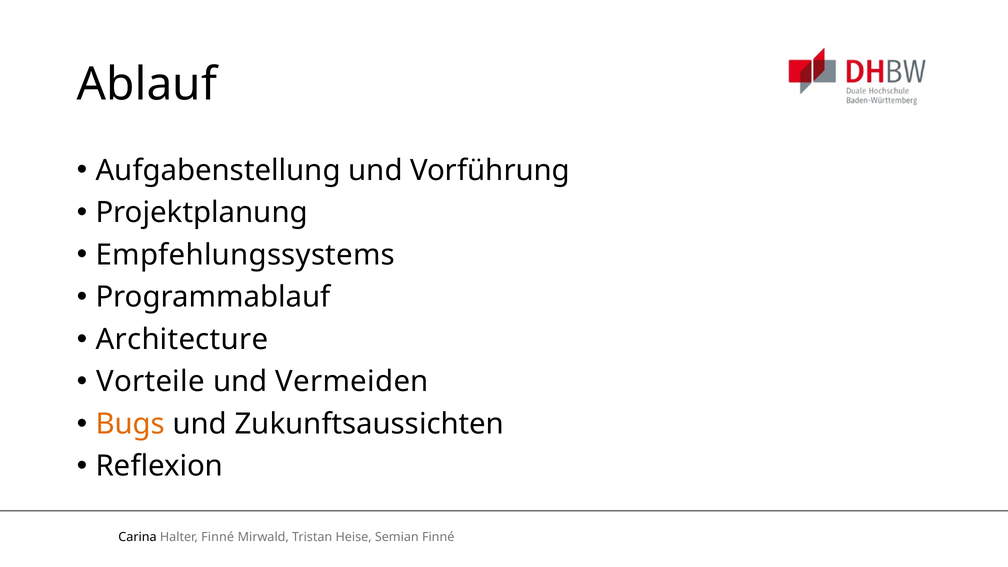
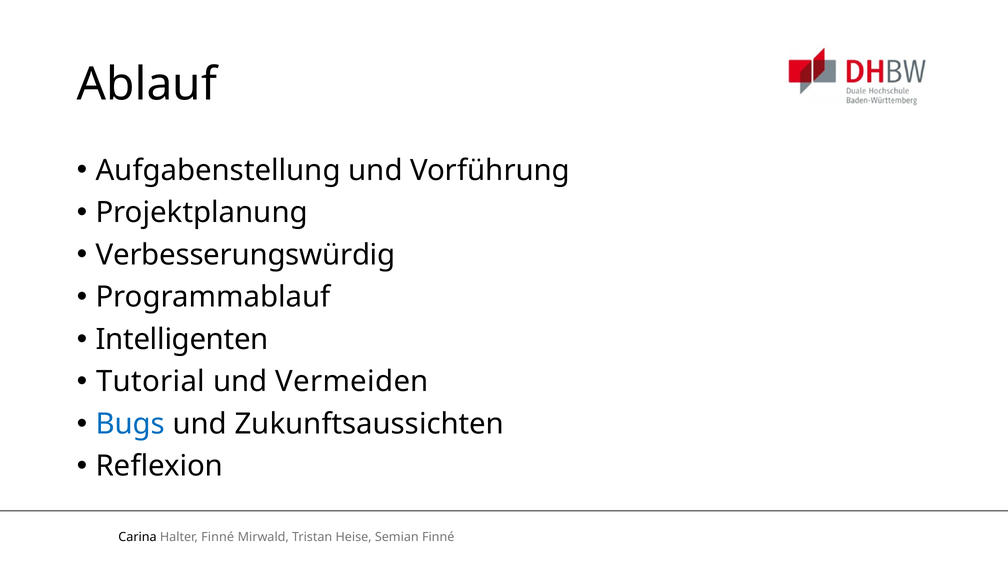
Empfehlungssystems: Empfehlungssystems -> Verbesserungswürdig
Architecture: Architecture -> Intelligenten
Vorteile: Vorteile -> Tutorial
Bugs colour: orange -> blue
